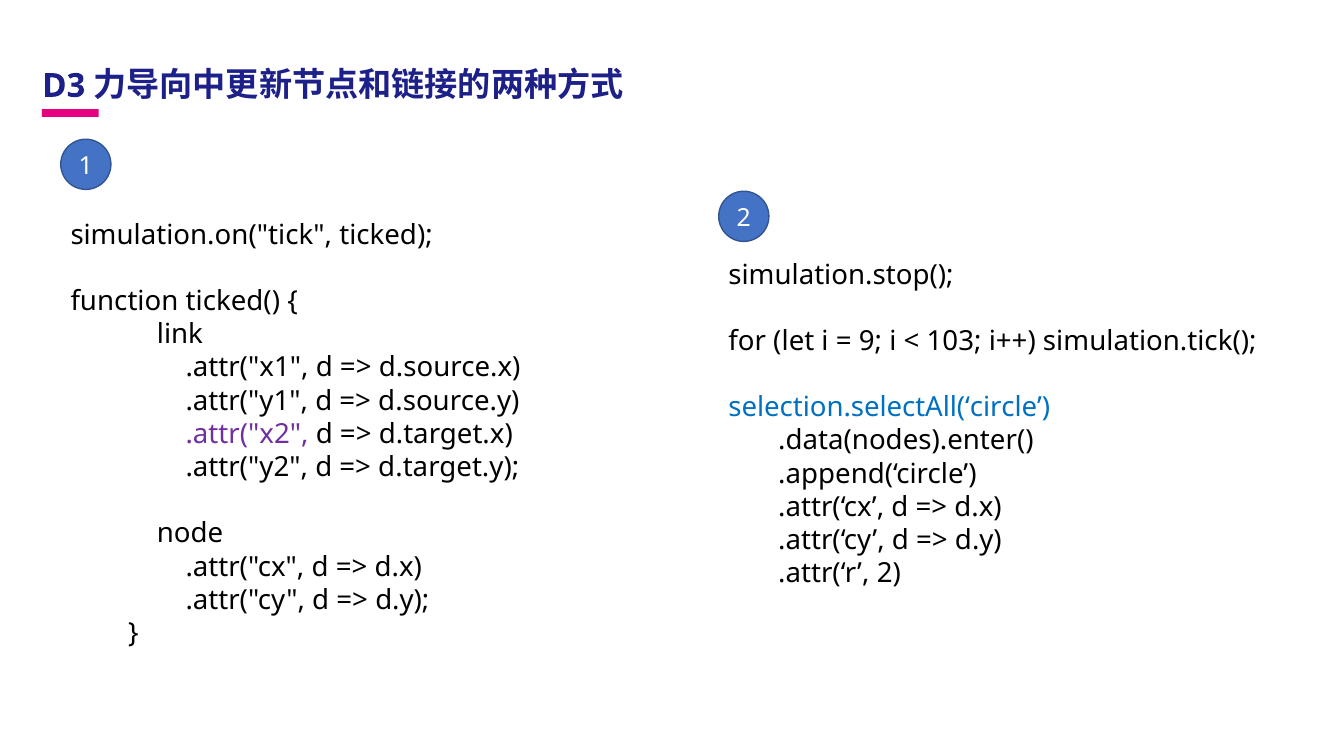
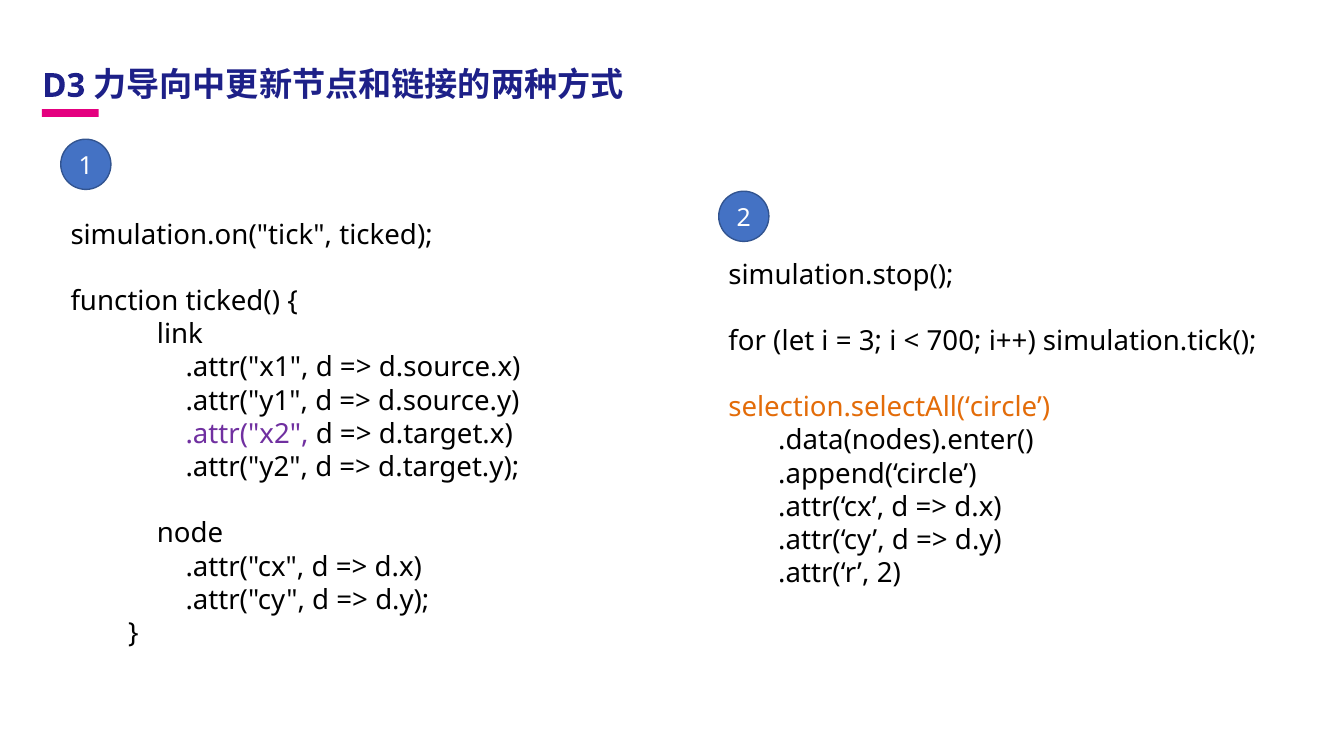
9: 9 -> 3
103: 103 -> 700
selection.selectAll(‘circle colour: blue -> orange
